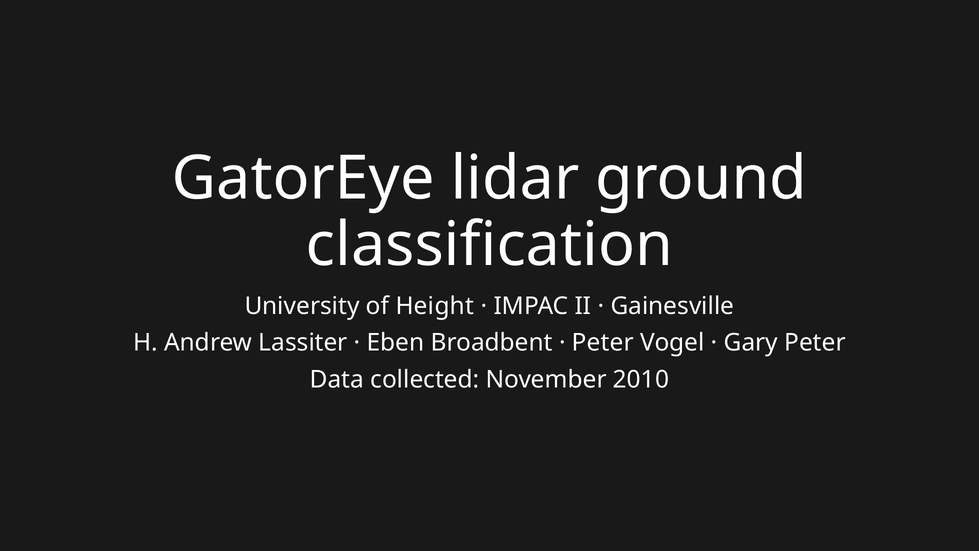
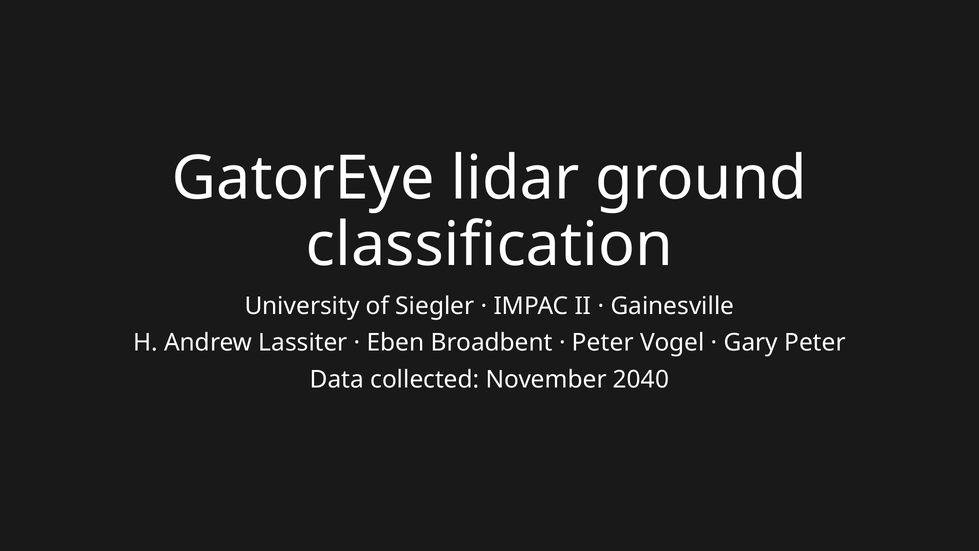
Height: Height -> Siegler
2010: 2010 -> 2040
